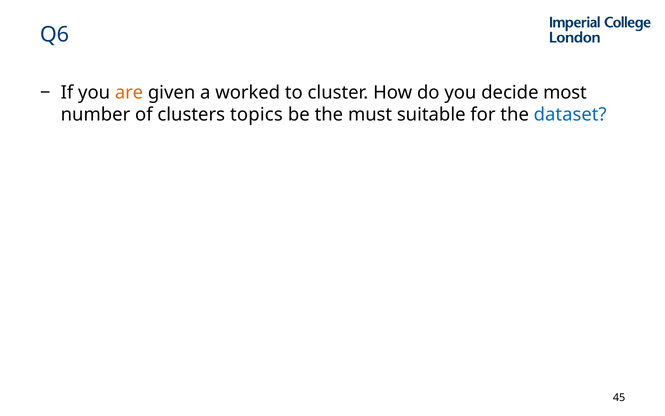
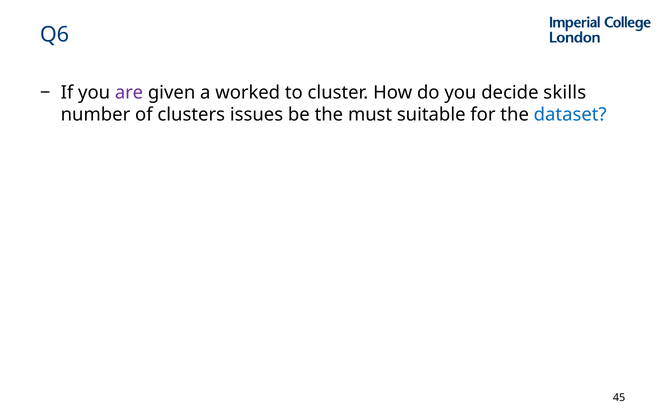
are colour: orange -> purple
most: most -> skills
topics: topics -> issues
